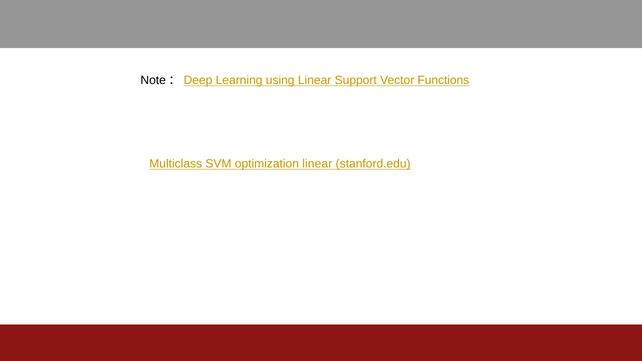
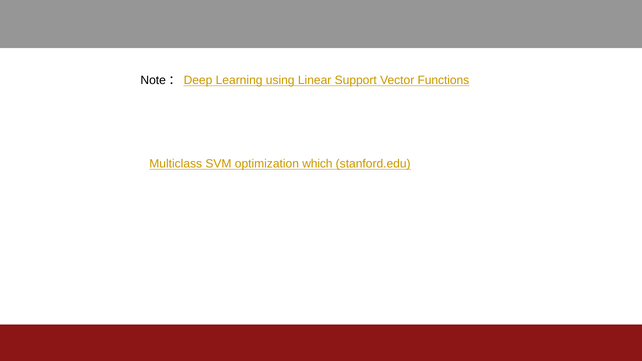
optimization linear: linear -> which
